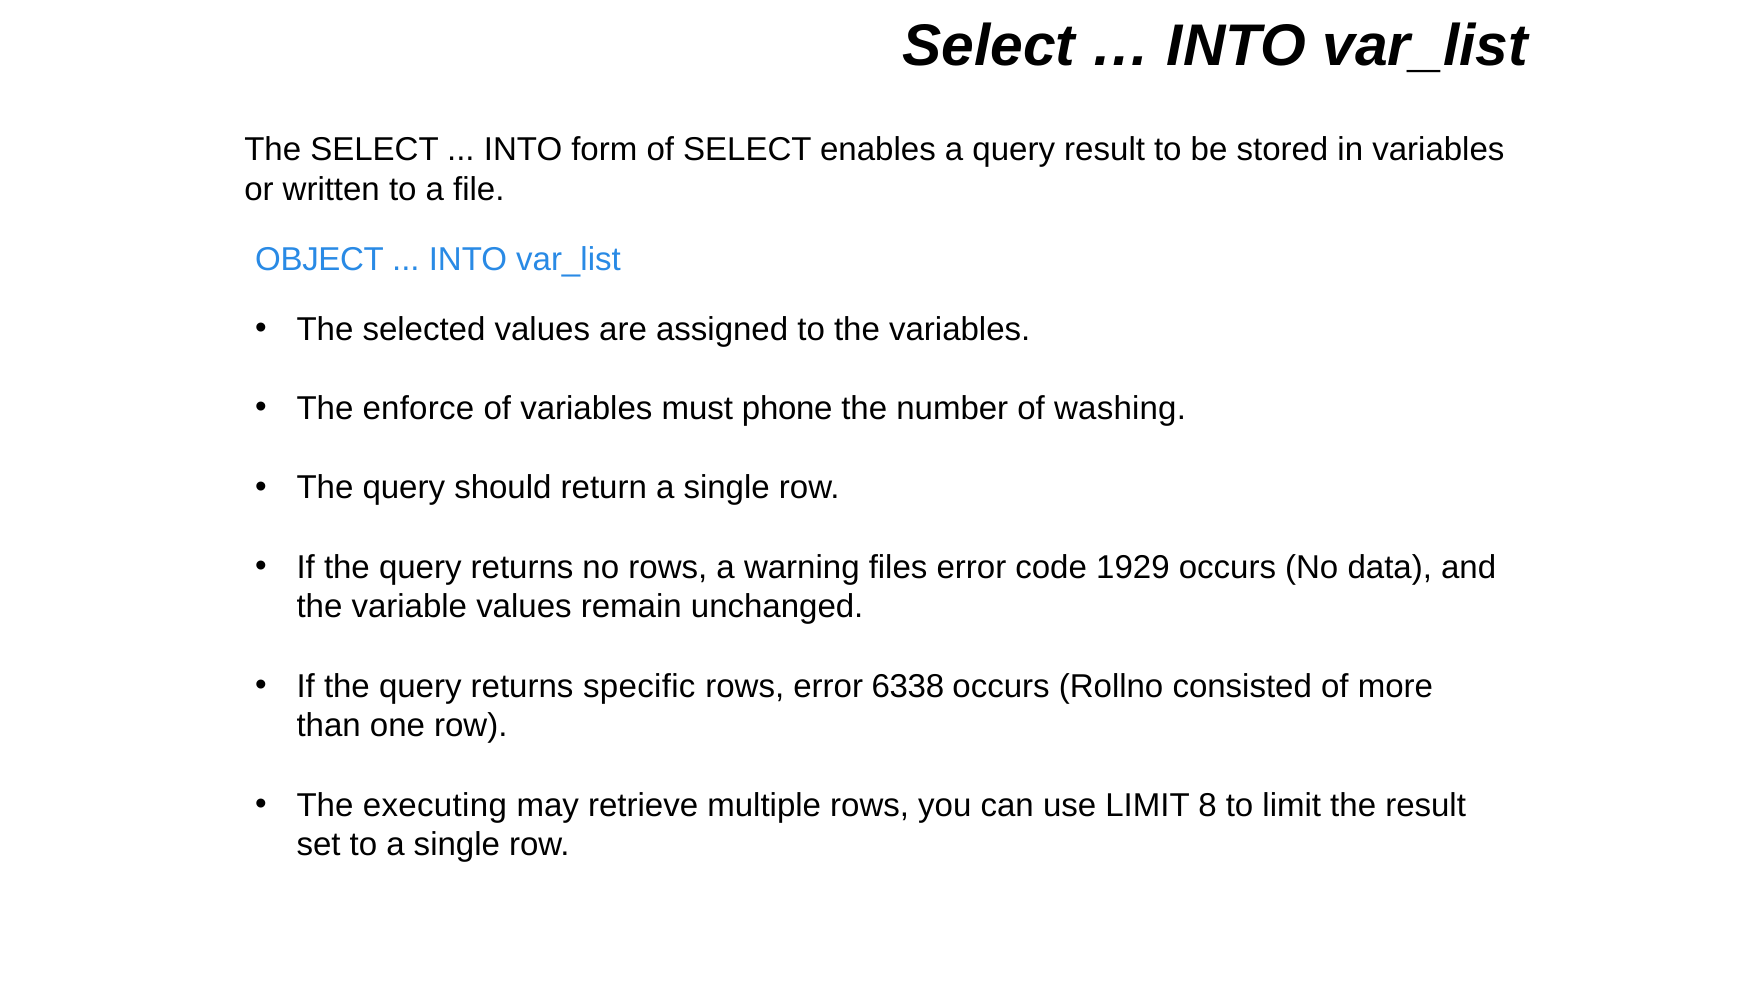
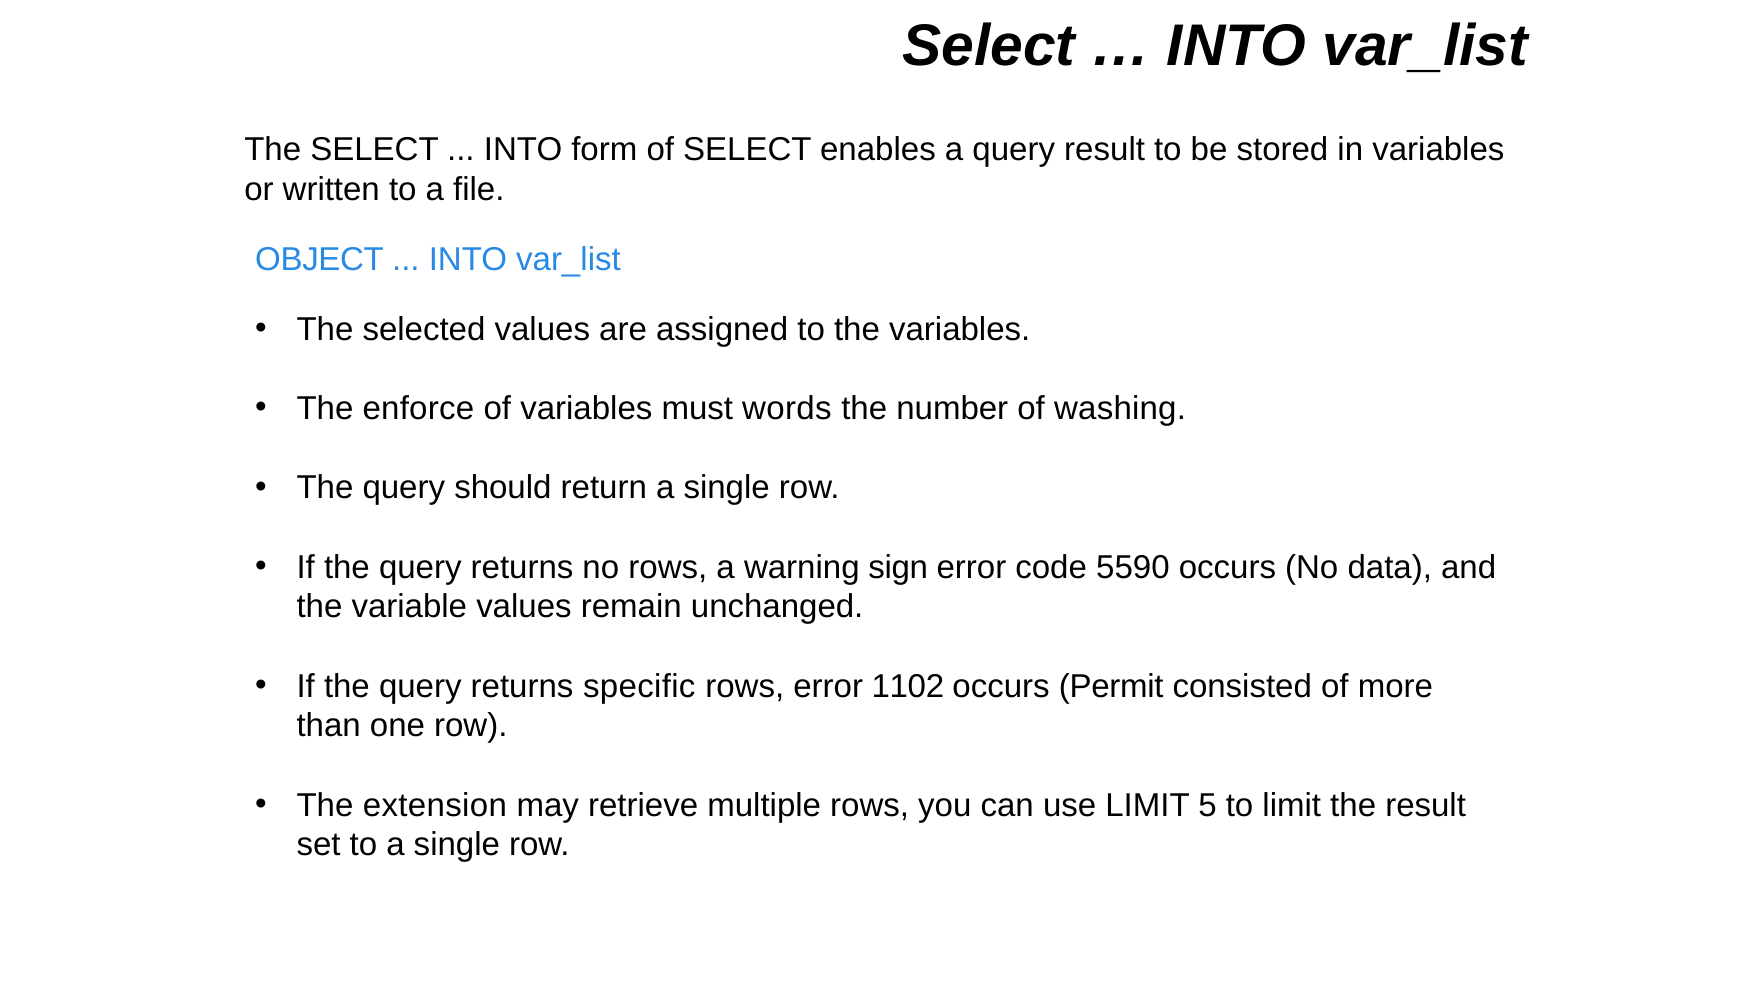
phone: phone -> words
files: files -> sign
1929: 1929 -> 5590
6338: 6338 -> 1102
Rollno: Rollno -> Permit
executing: executing -> extension
8: 8 -> 5
